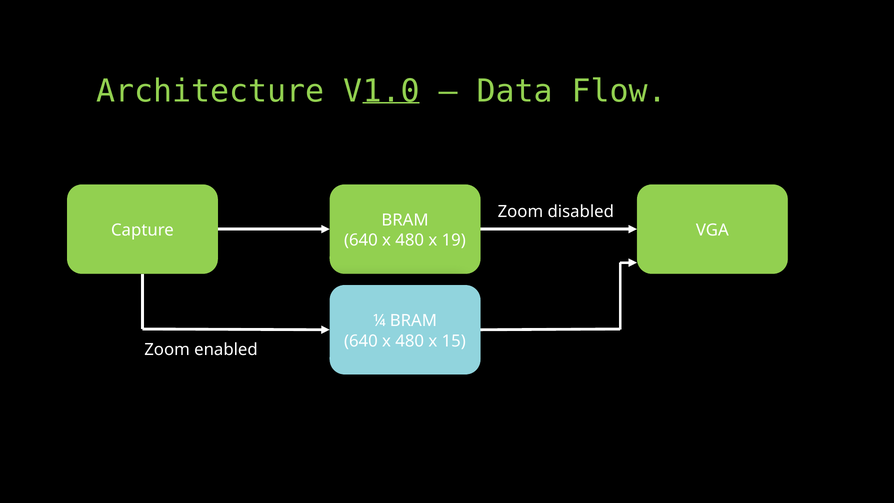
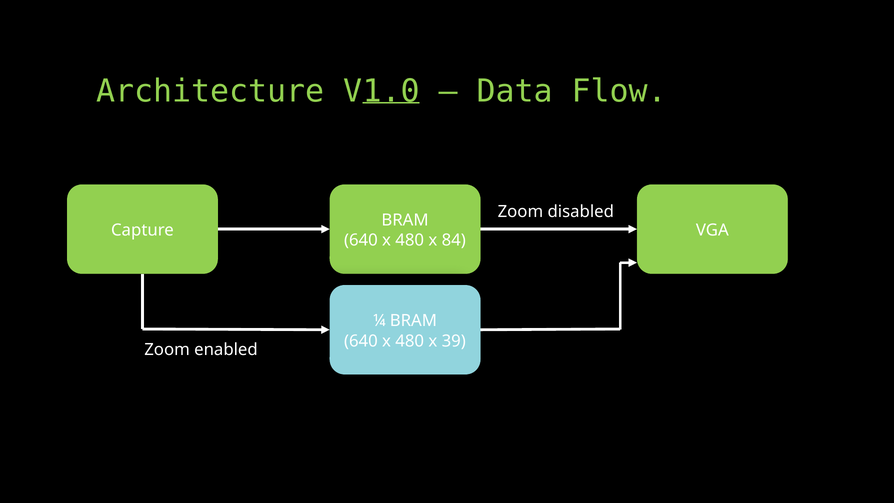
19: 19 -> 84
15: 15 -> 39
